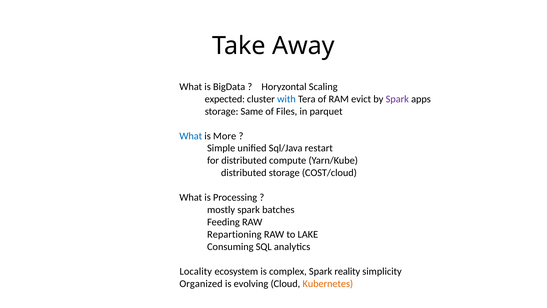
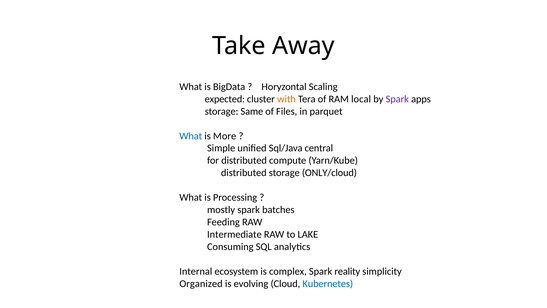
with colour: blue -> orange
evict: evict -> local
restart: restart -> central
COST/cloud: COST/cloud -> ONLY/cloud
Repartioning: Repartioning -> Intermediate
Locality: Locality -> Internal
Kubernetes colour: orange -> blue
